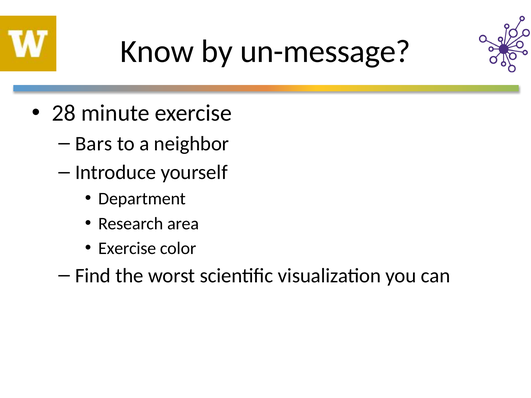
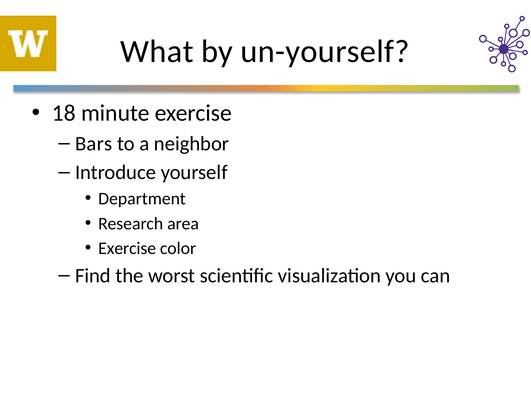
Know: Know -> What
un-message: un-message -> un-yourself
28: 28 -> 18
